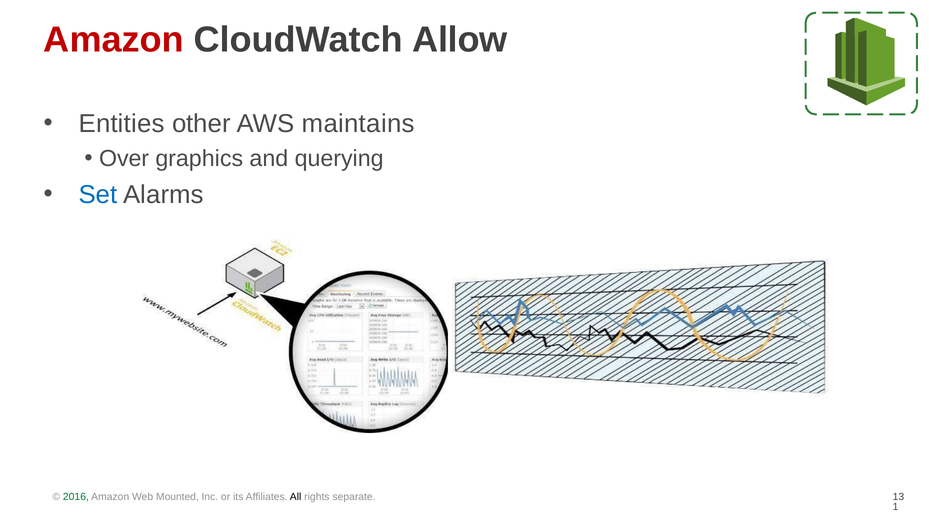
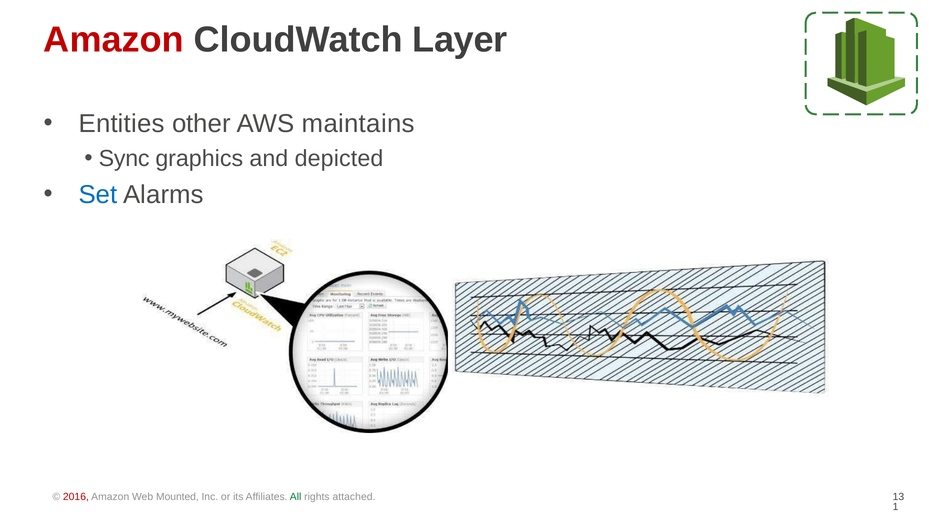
Allow: Allow -> Layer
Over: Over -> Sync
querying: querying -> depicted
2016 colour: green -> red
All colour: black -> green
separate: separate -> attached
